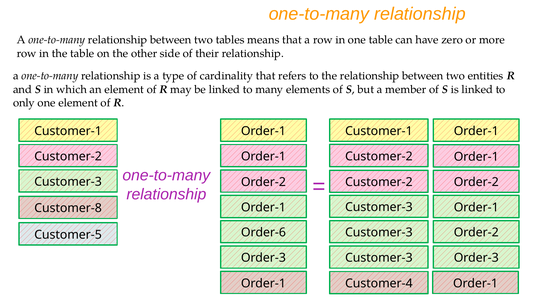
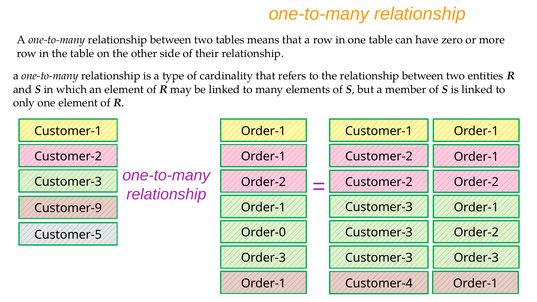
Customer-8: Customer-8 -> Customer-9
Order-6: Order-6 -> Order-0
